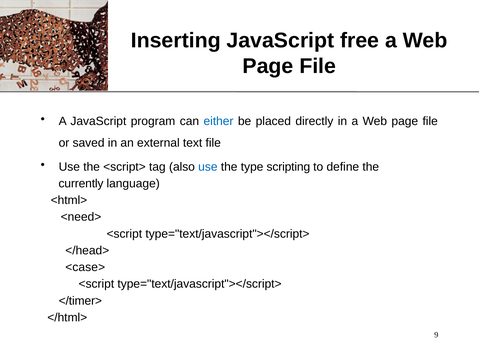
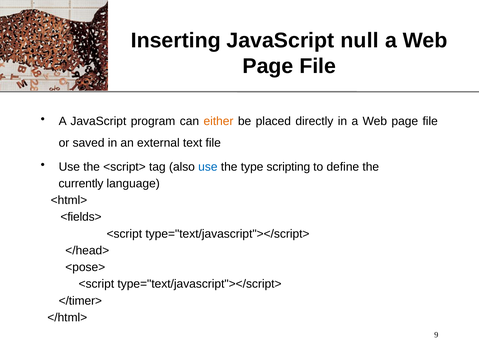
free: free -> null
either colour: blue -> orange
<need>: <need> -> <fields>
<case>: <case> -> <pose>
